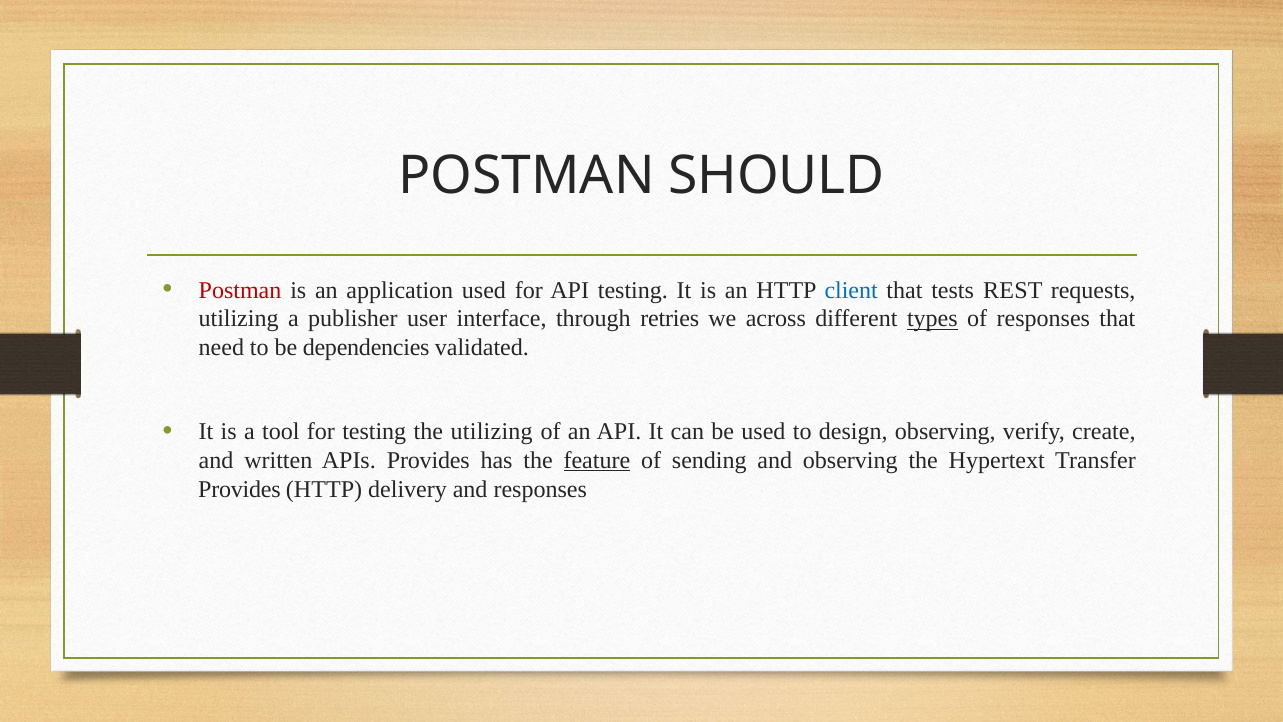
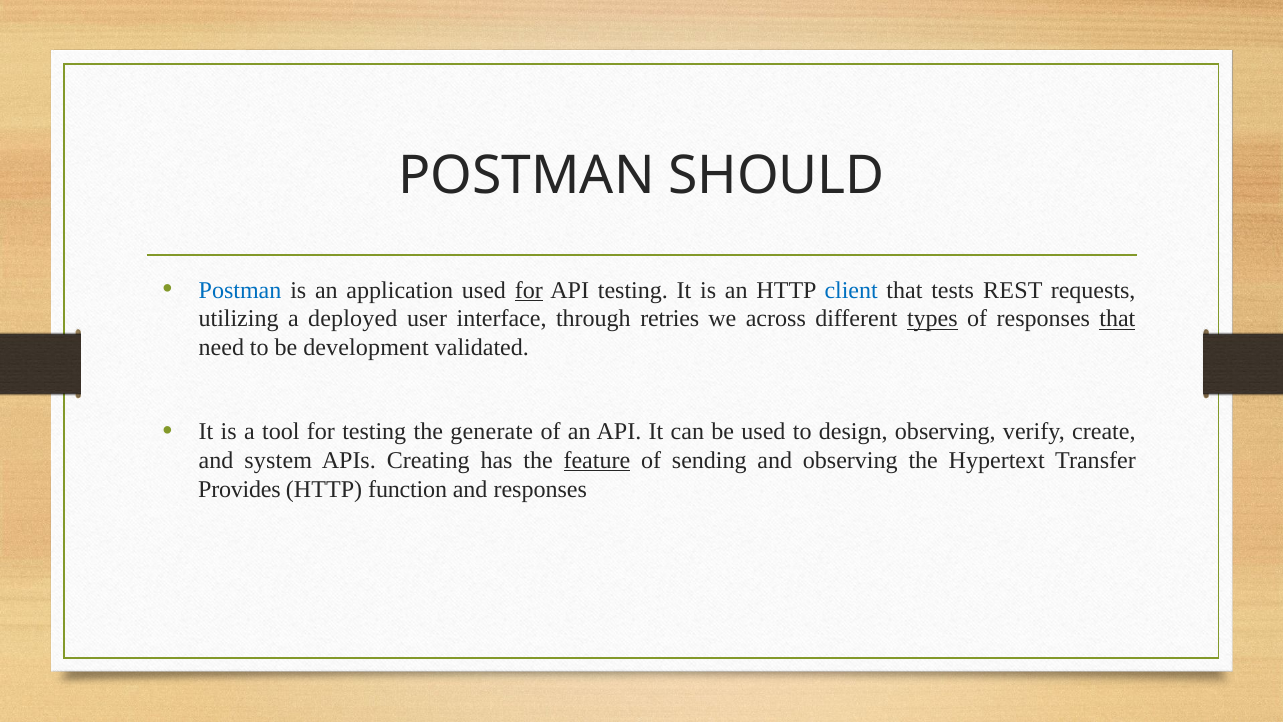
Postman at (240, 290) colour: red -> blue
for at (529, 290) underline: none -> present
publisher: publisher -> deployed
that at (1117, 319) underline: none -> present
dependencies: dependencies -> development
the utilizing: utilizing -> generate
written: written -> system
APIs Provides: Provides -> Creating
delivery: delivery -> function
